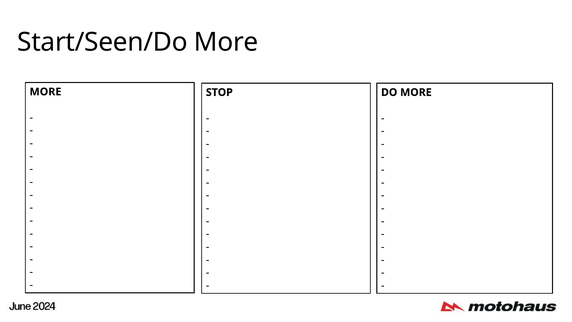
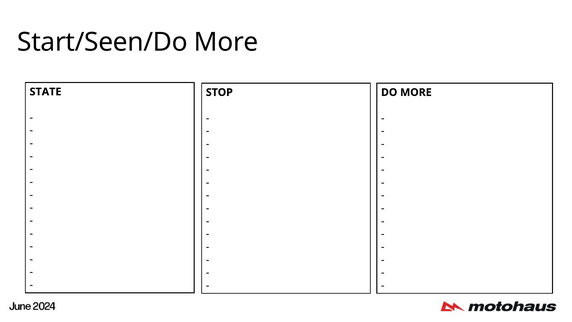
MORE at (45, 92): MORE -> STATE
